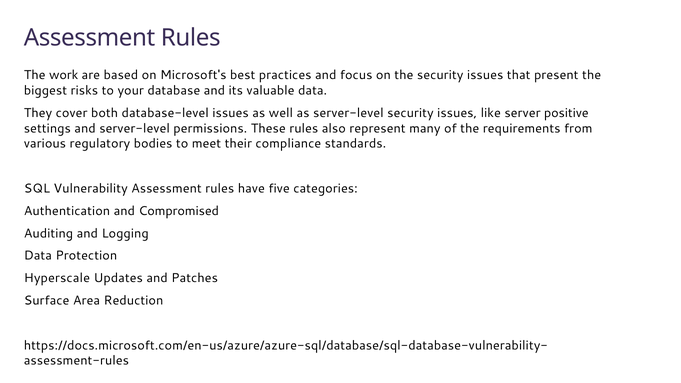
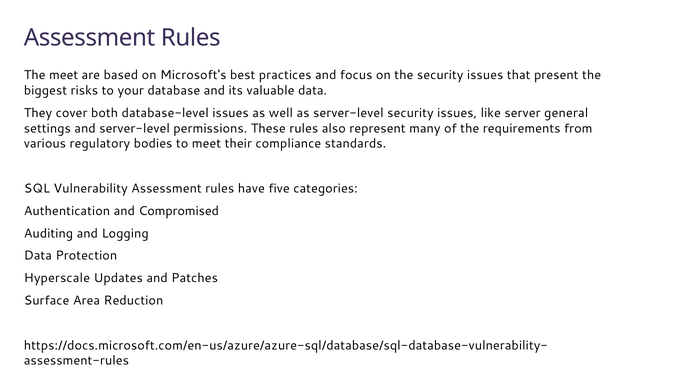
The work: work -> meet
positive: positive -> general
